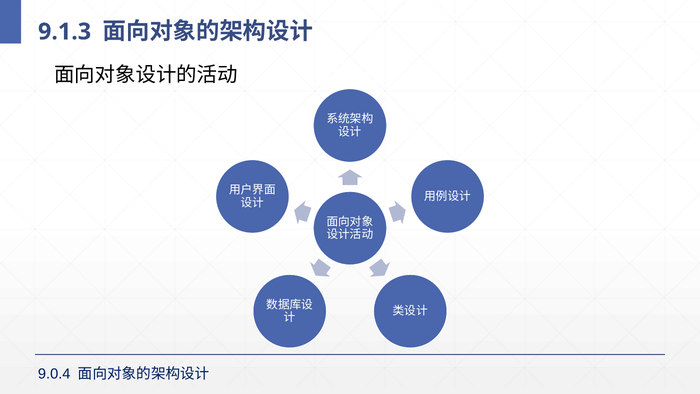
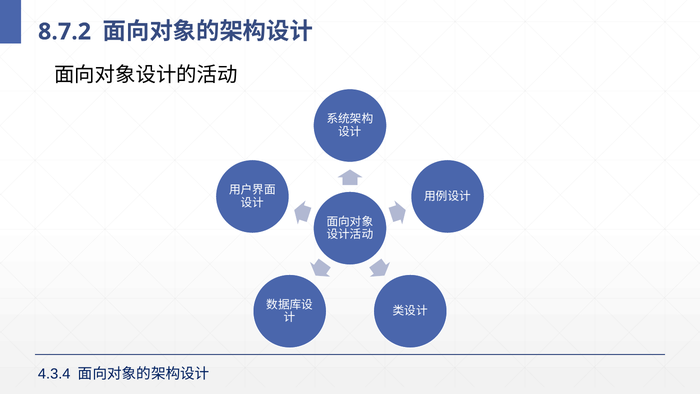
9.1.3: 9.1.3 -> 8.7.2
9.0.4: 9.0.4 -> 4.3.4
